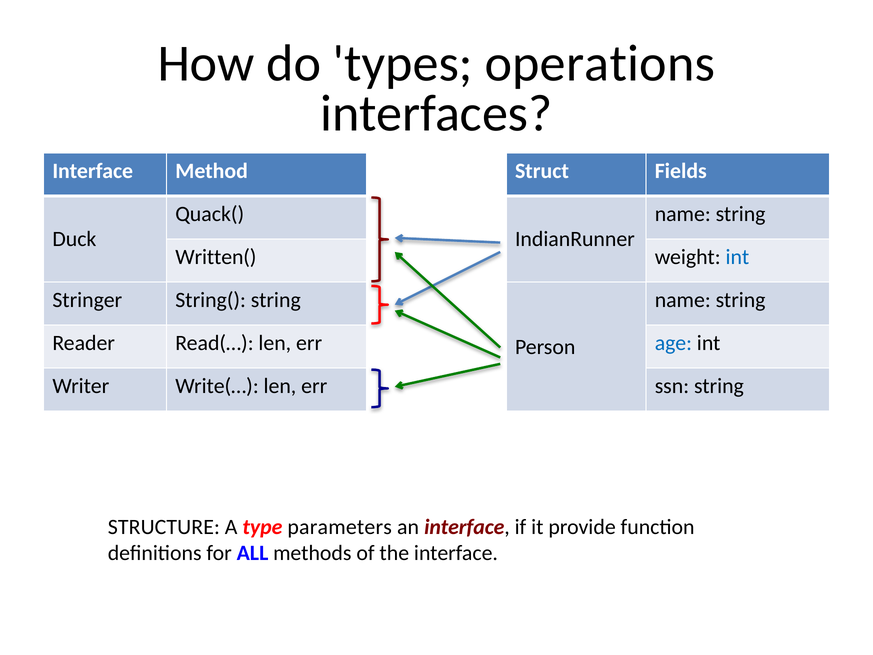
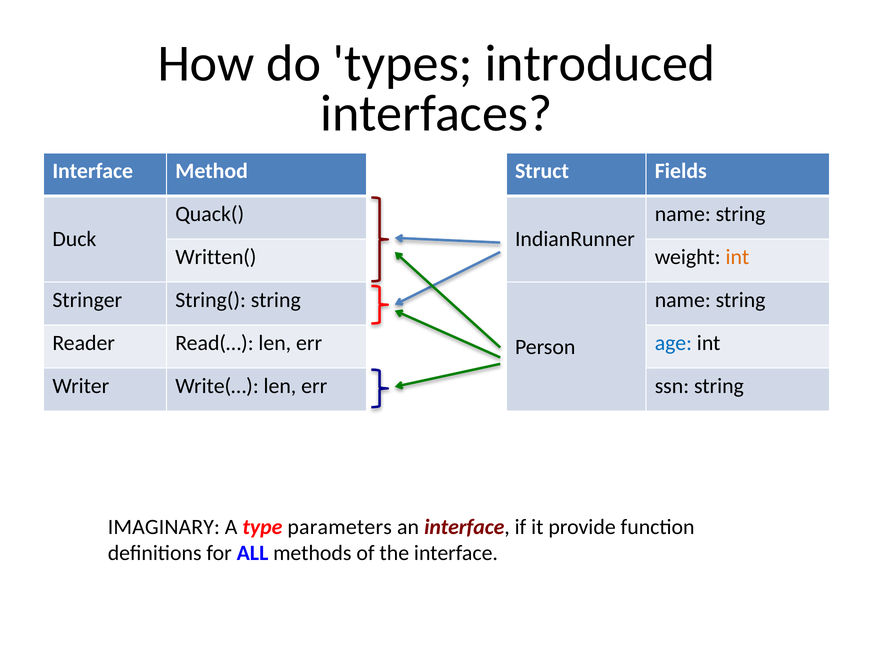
operations: operations -> introduced
int at (737, 257) colour: blue -> orange
STRUCTURE: STRUCTURE -> IMAGINARY
